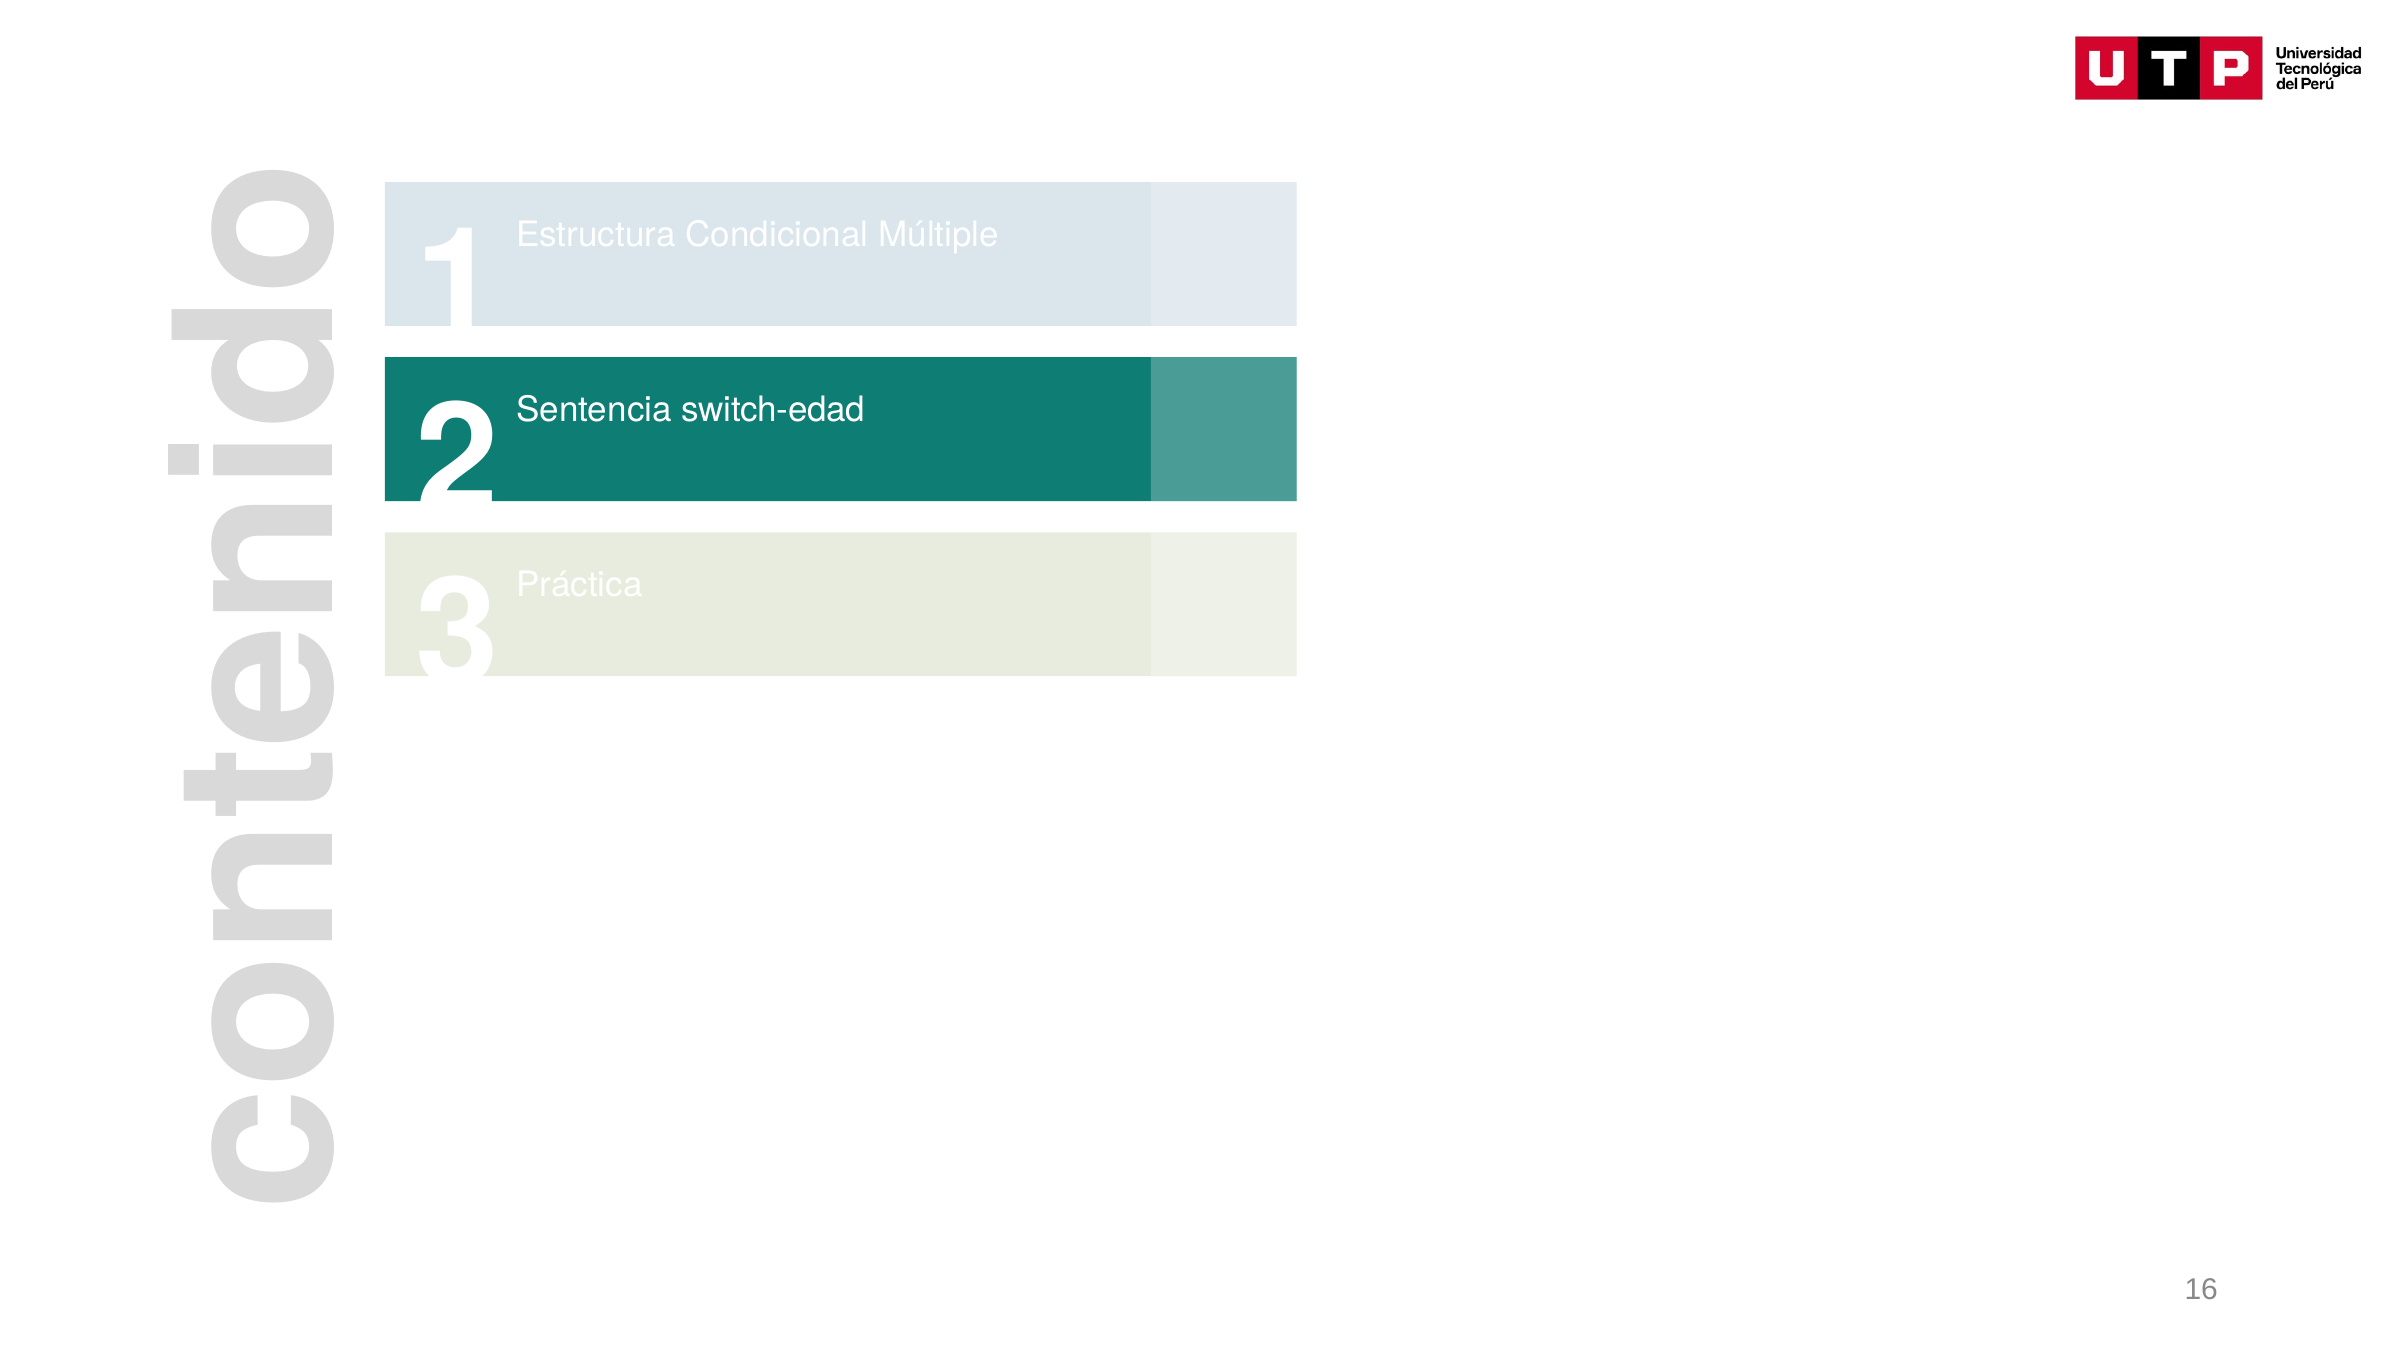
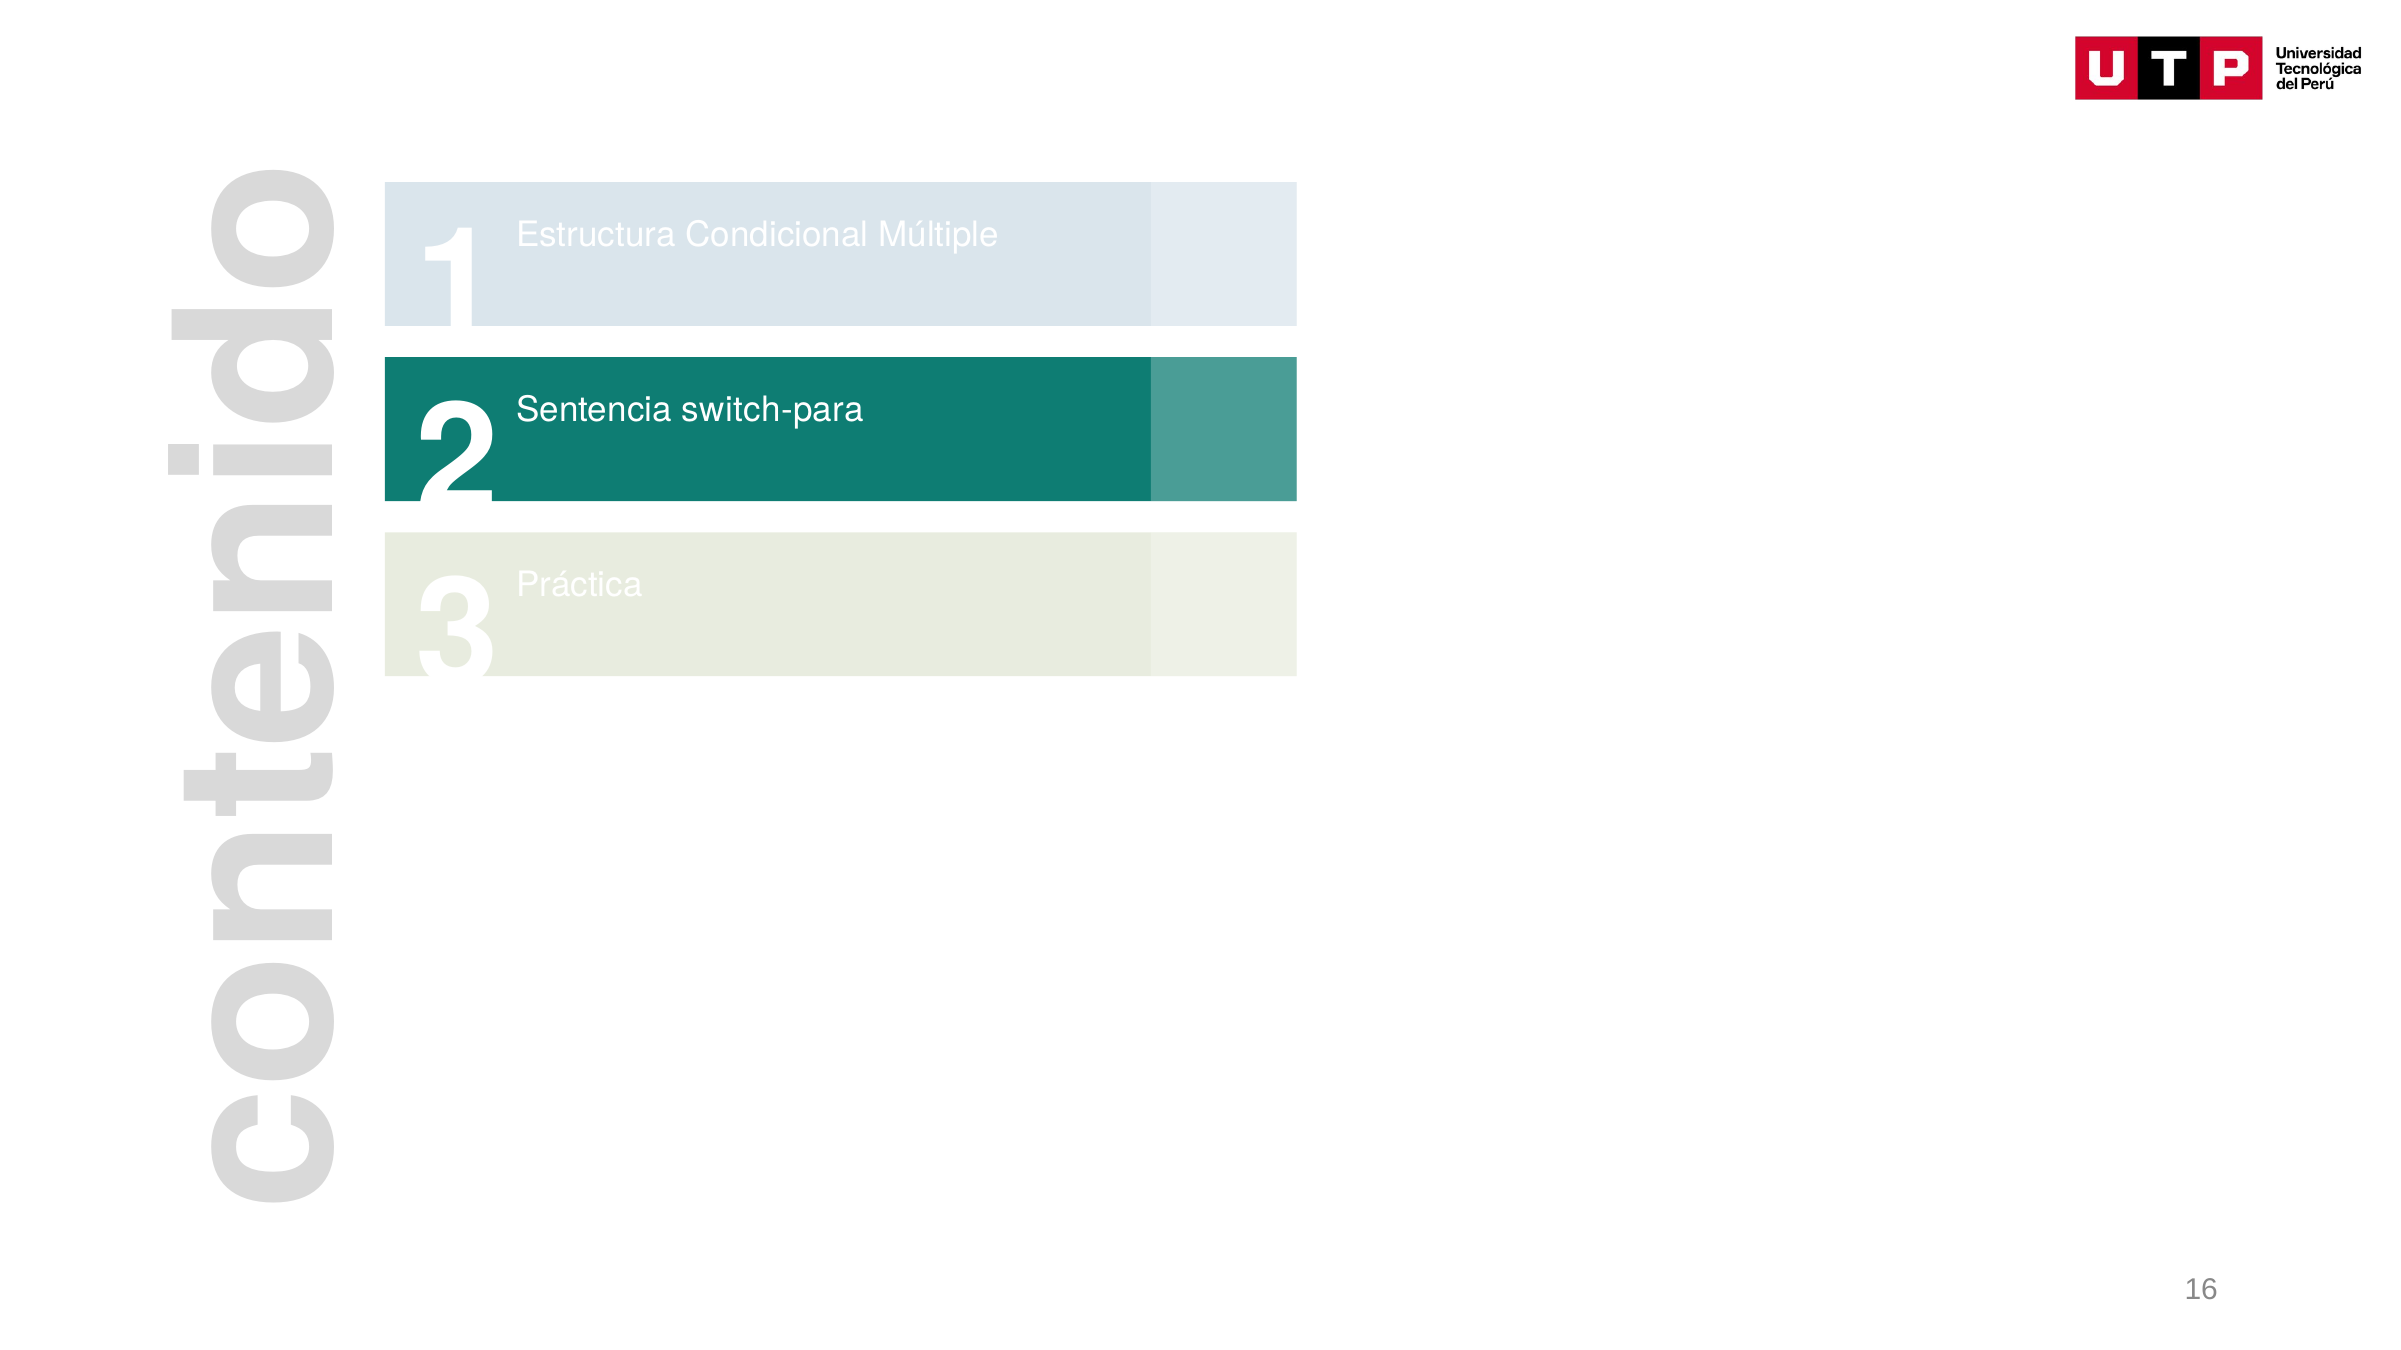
switch-edad: switch-edad -> switch-para
